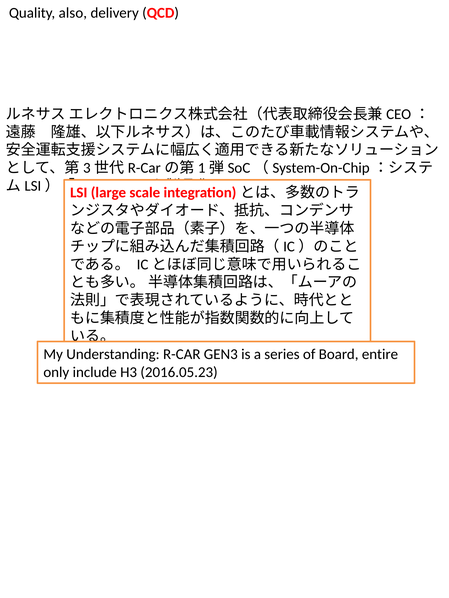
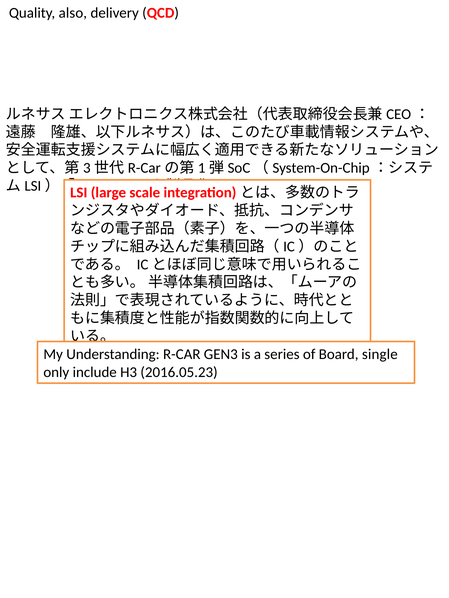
entire: entire -> single
